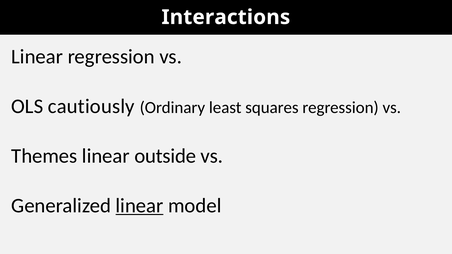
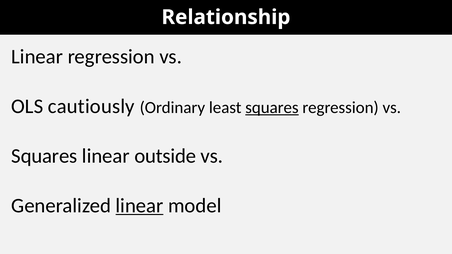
Interactions: Interactions -> Relationship
squares at (272, 108) underline: none -> present
Themes at (44, 156): Themes -> Squares
